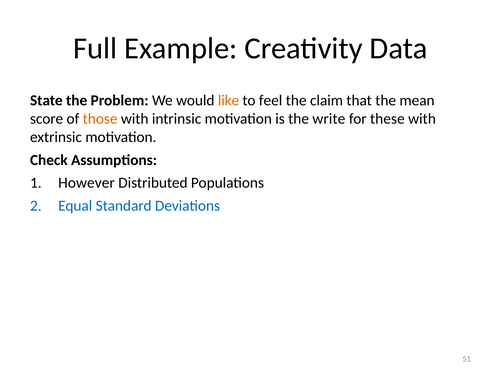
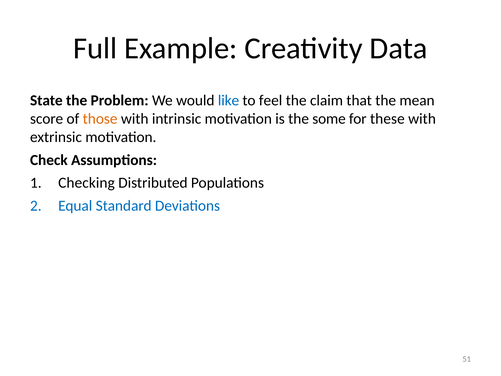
like colour: orange -> blue
write: write -> some
However: However -> Checking
